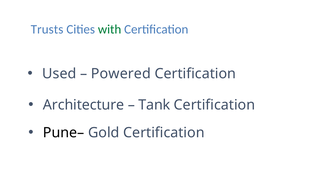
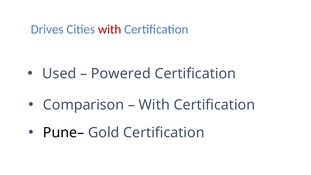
Trusts: Trusts -> Drives
with at (110, 29) colour: green -> red
Architecture: Architecture -> Comparison
Tank at (154, 105): Tank -> With
